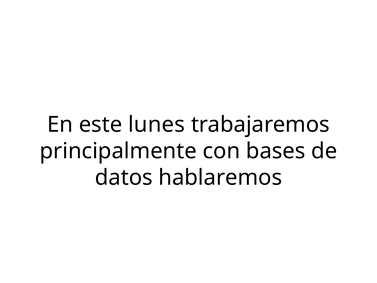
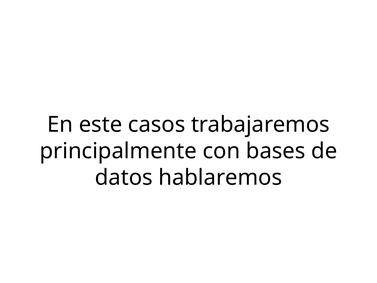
lunes: lunes -> casos
